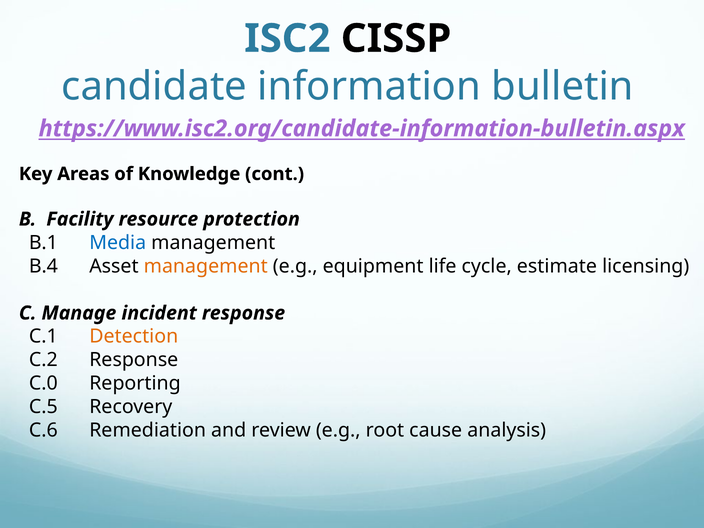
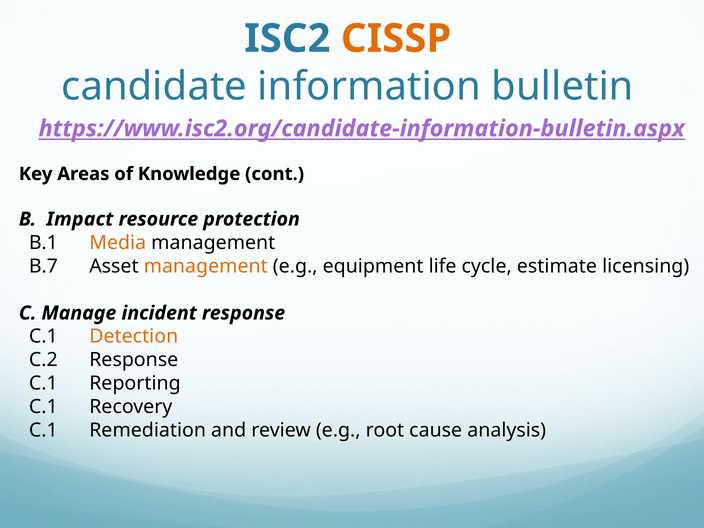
CISSP colour: black -> orange
Facility: Facility -> Impact
Media colour: blue -> orange
B.4: B.4 -> B.7
C.0 at (43, 383): C.0 -> C.1
C.5 at (43, 407): C.5 -> C.1
C.6 at (43, 430): C.6 -> C.1
